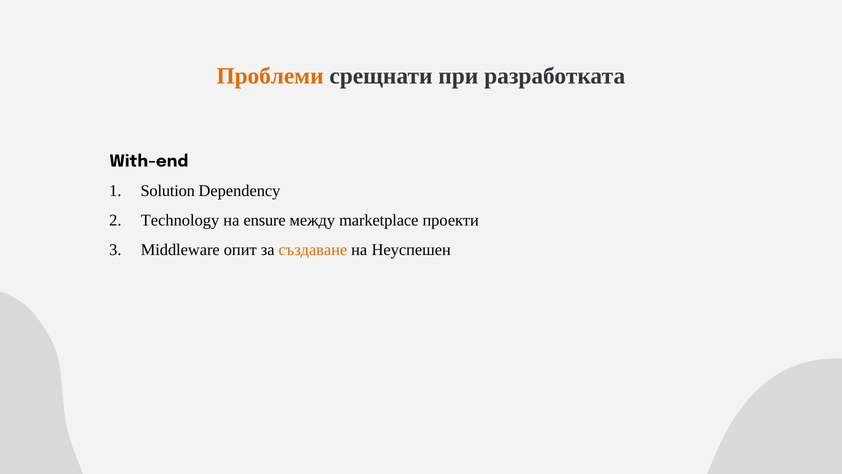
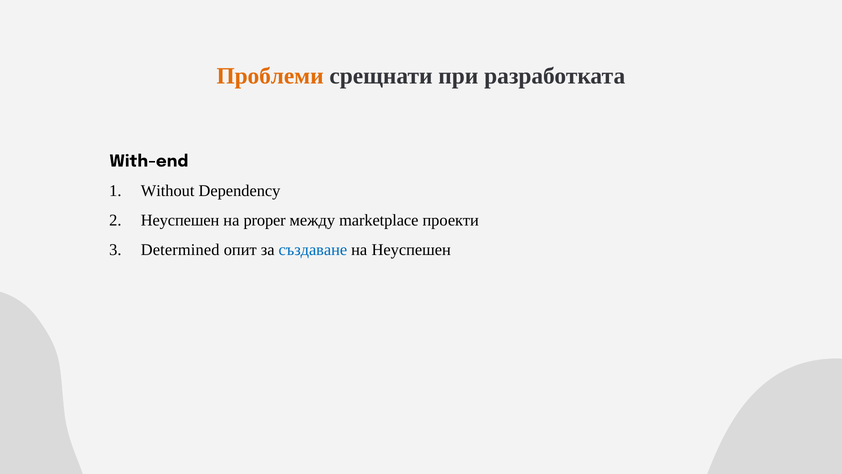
Solution: Solution -> Without
Technology at (180, 220): Technology -> Неуспешен
ensure: ensure -> proper
Middleware: Middleware -> Determined
създаване colour: orange -> blue
